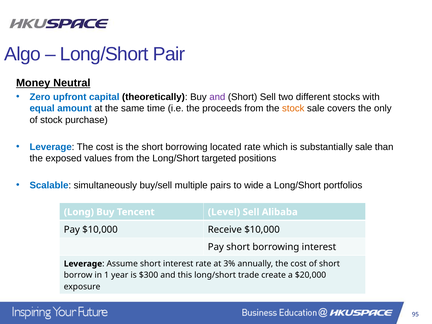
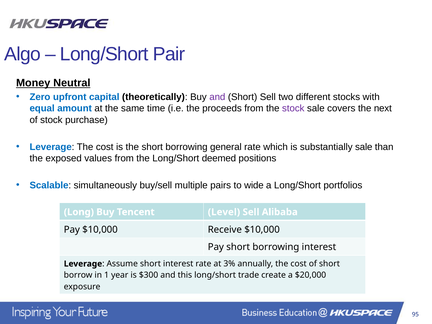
stock at (293, 108) colour: orange -> purple
only: only -> next
located: located -> general
targeted: targeted -> deemed
